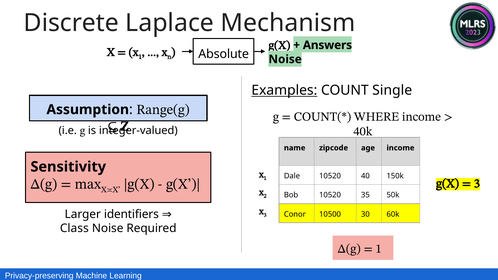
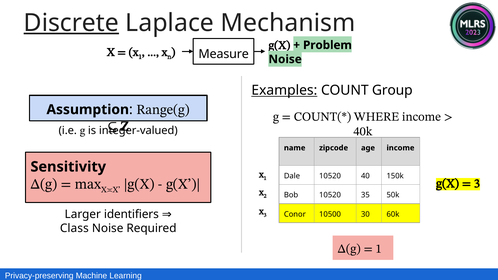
Discrete underline: none -> present
Answers: Answers -> Problem
Absolute: Absolute -> Measure
Single: Single -> Group
